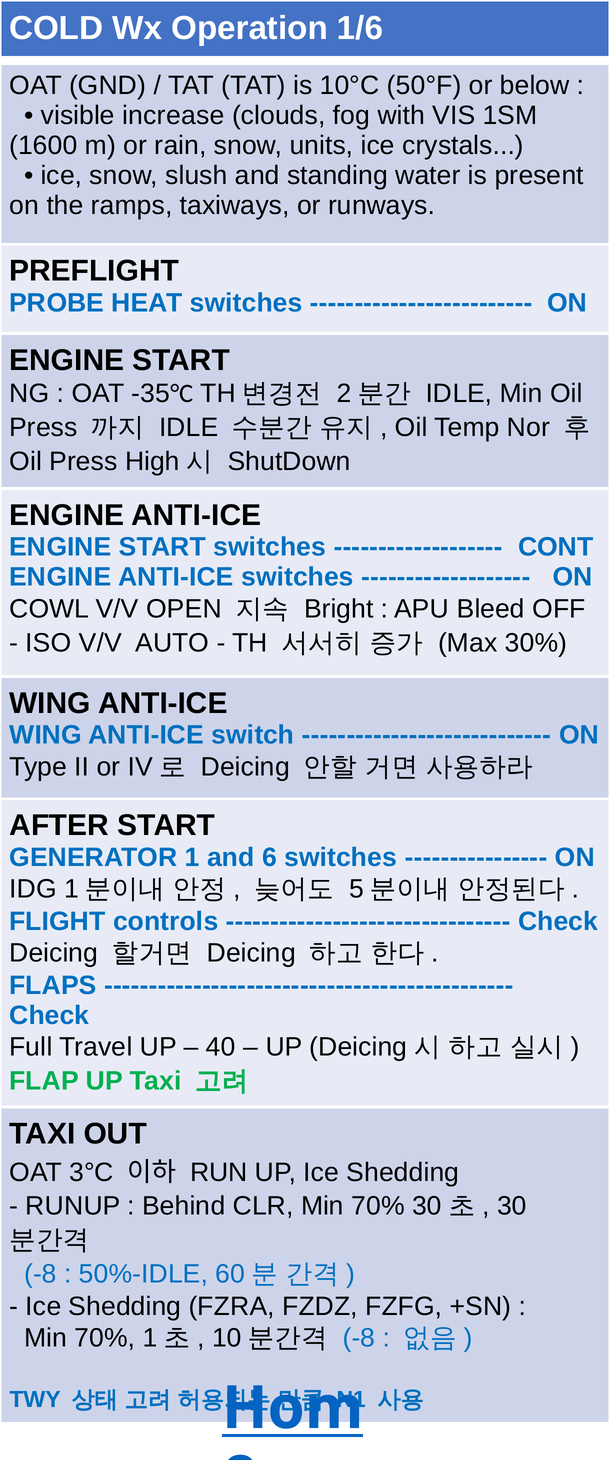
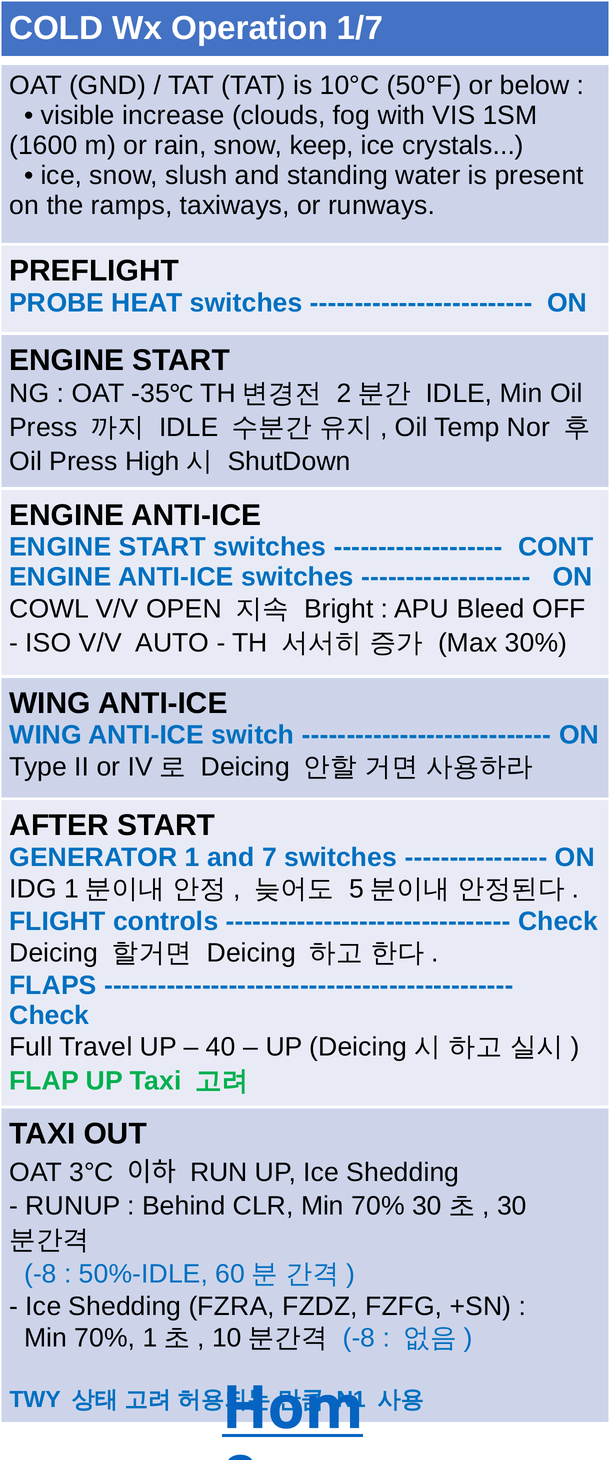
1/6: 1/6 -> 1/7
units: units -> keep
6: 6 -> 7
